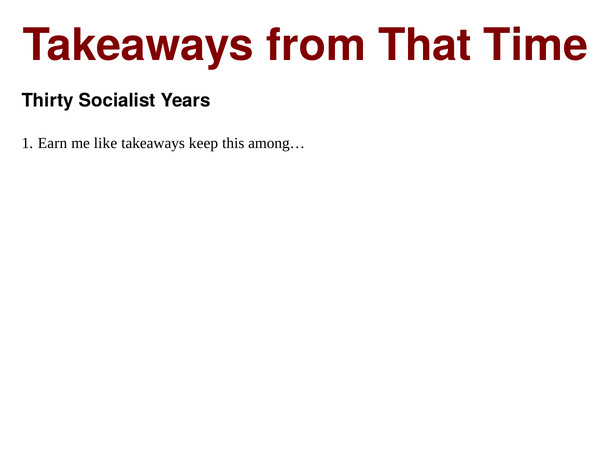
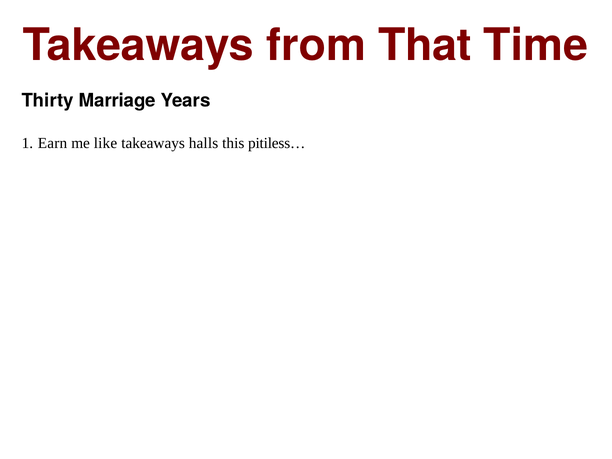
Socialist: Socialist -> Marriage
keep: keep -> halls
among…: among… -> pitiless…
